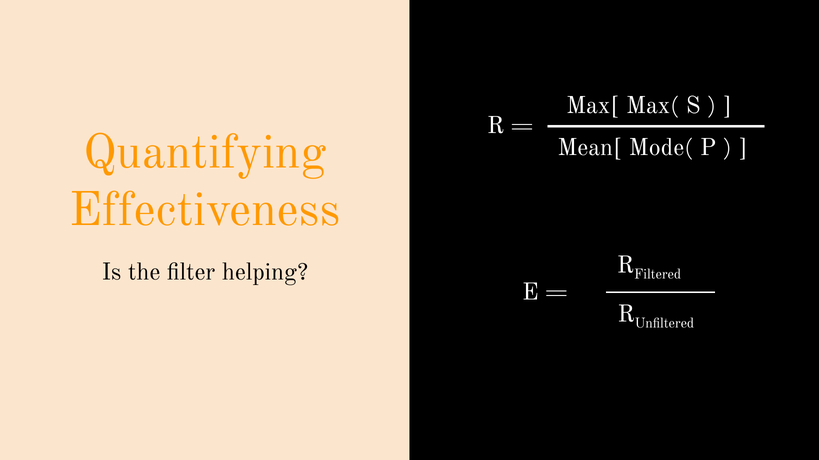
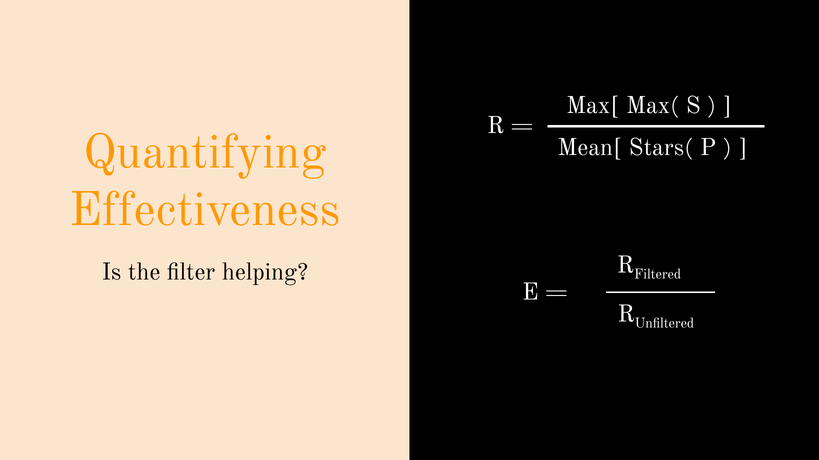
Mode(: Mode( -> Stars(
